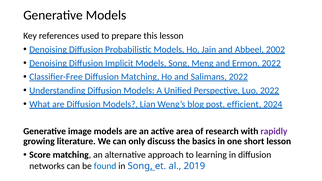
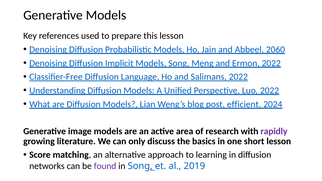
2002: 2002 -> 2060
Diffusion Matching: Matching -> Language
found colour: blue -> purple
